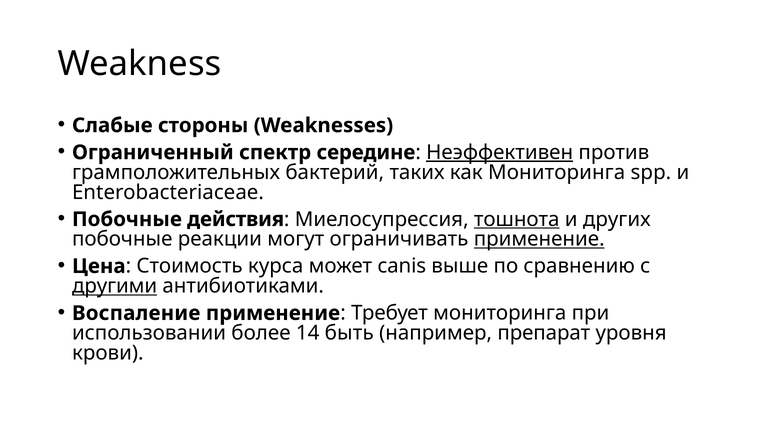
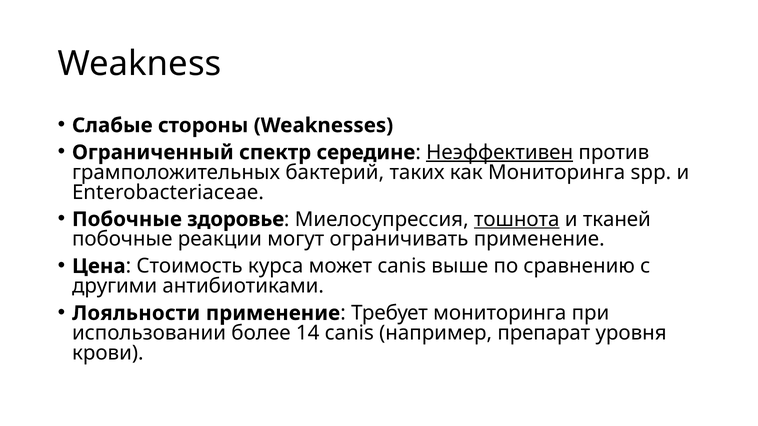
действия: действия -> здоровье
других: других -> тканей
применение at (539, 239) underline: present -> none
другими underline: present -> none
Воспаление: Воспаление -> Лояльности
14 быть: быть -> canis
